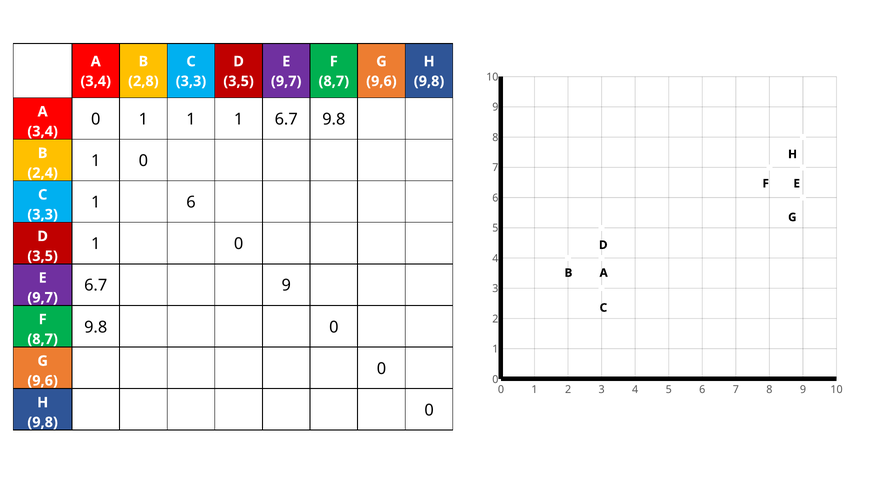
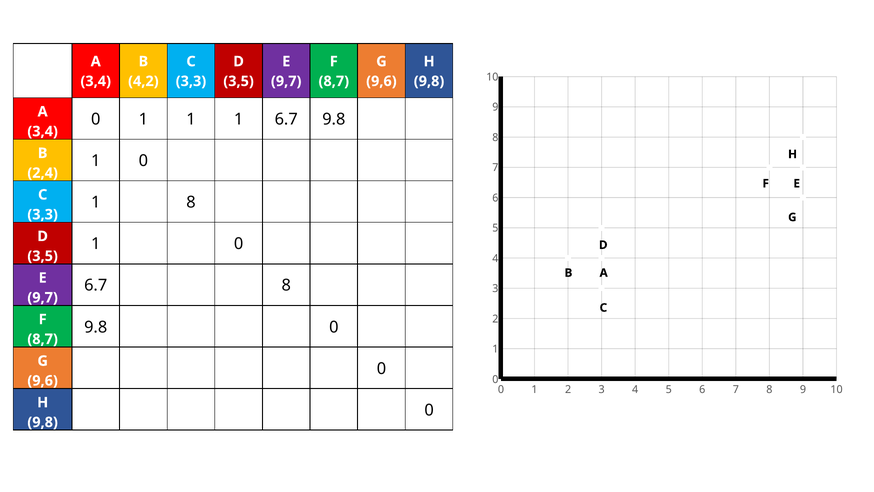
2,8: 2,8 -> 4,2
1 6: 6 -> 8
6.7 9: 9 -> 8
